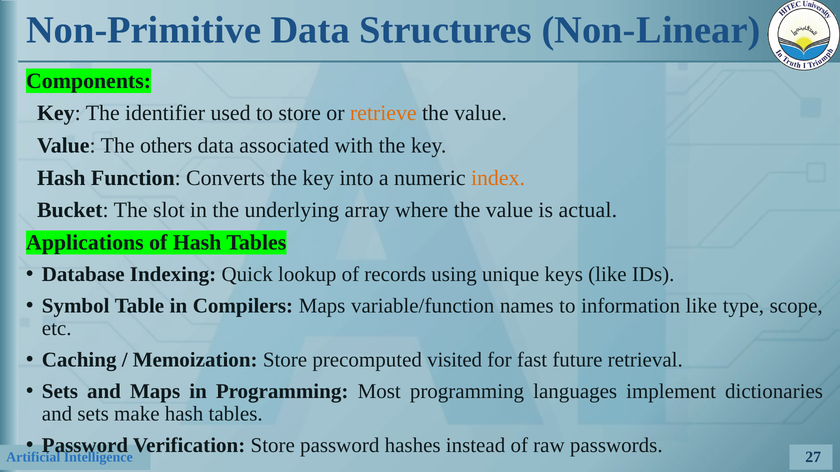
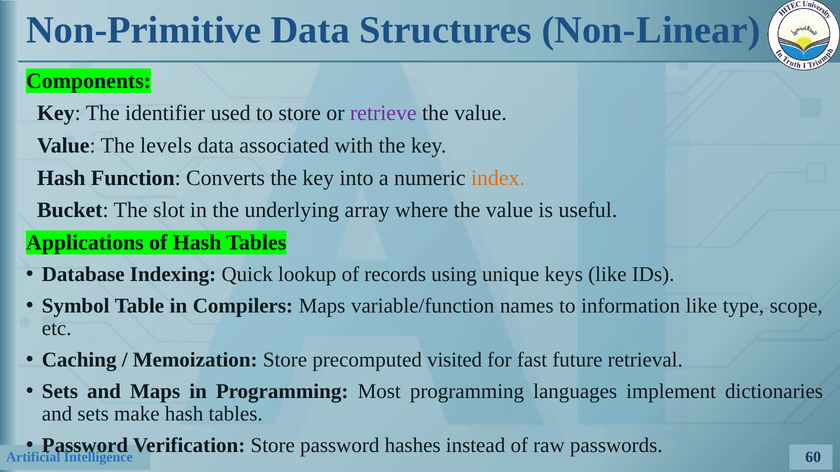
retrieve colour: orange -> purple
others: others -> levels
actual: actual -> useful
27: 27 -> 60
